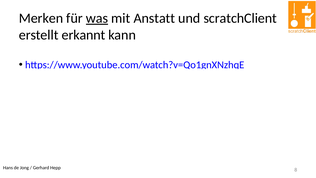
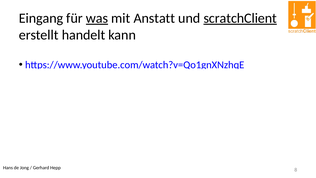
Merken: Merken -> Eingang
scratchClient underline: none -> present
erkannt: erkannt -> handelt
